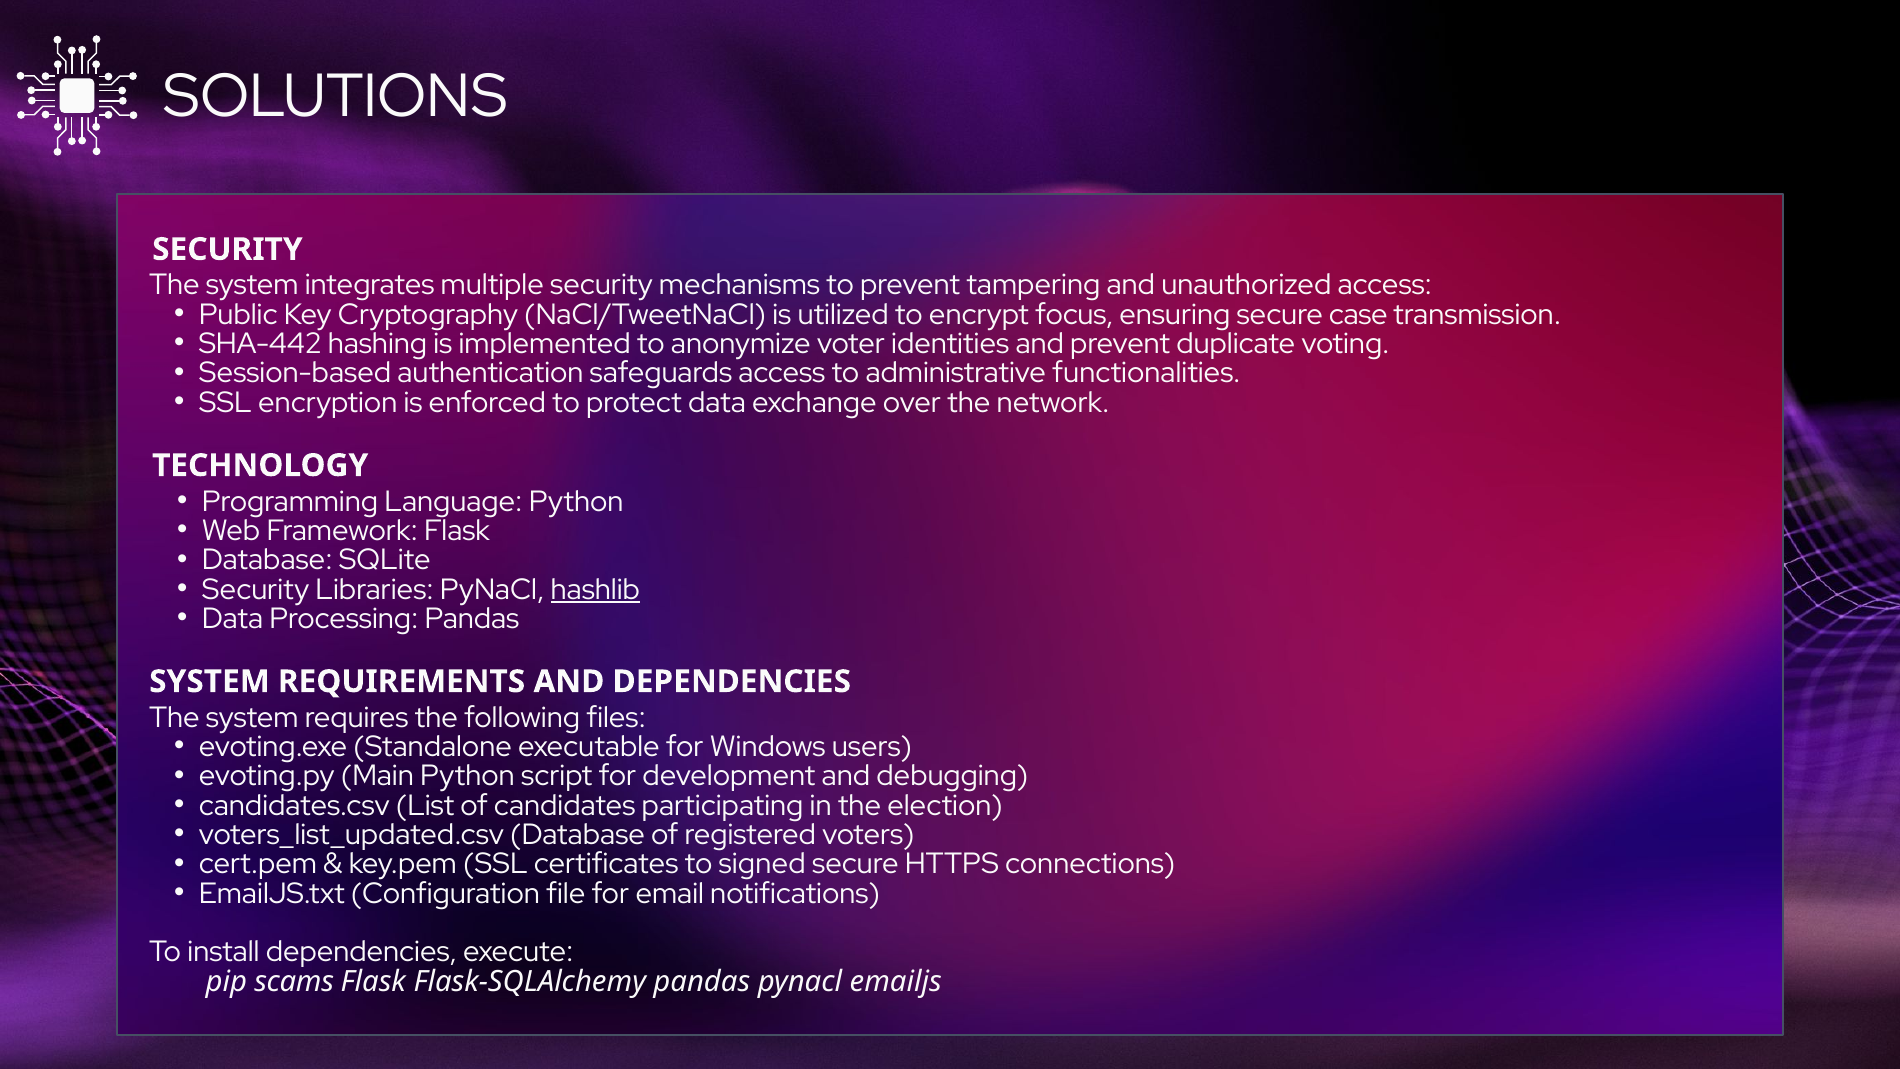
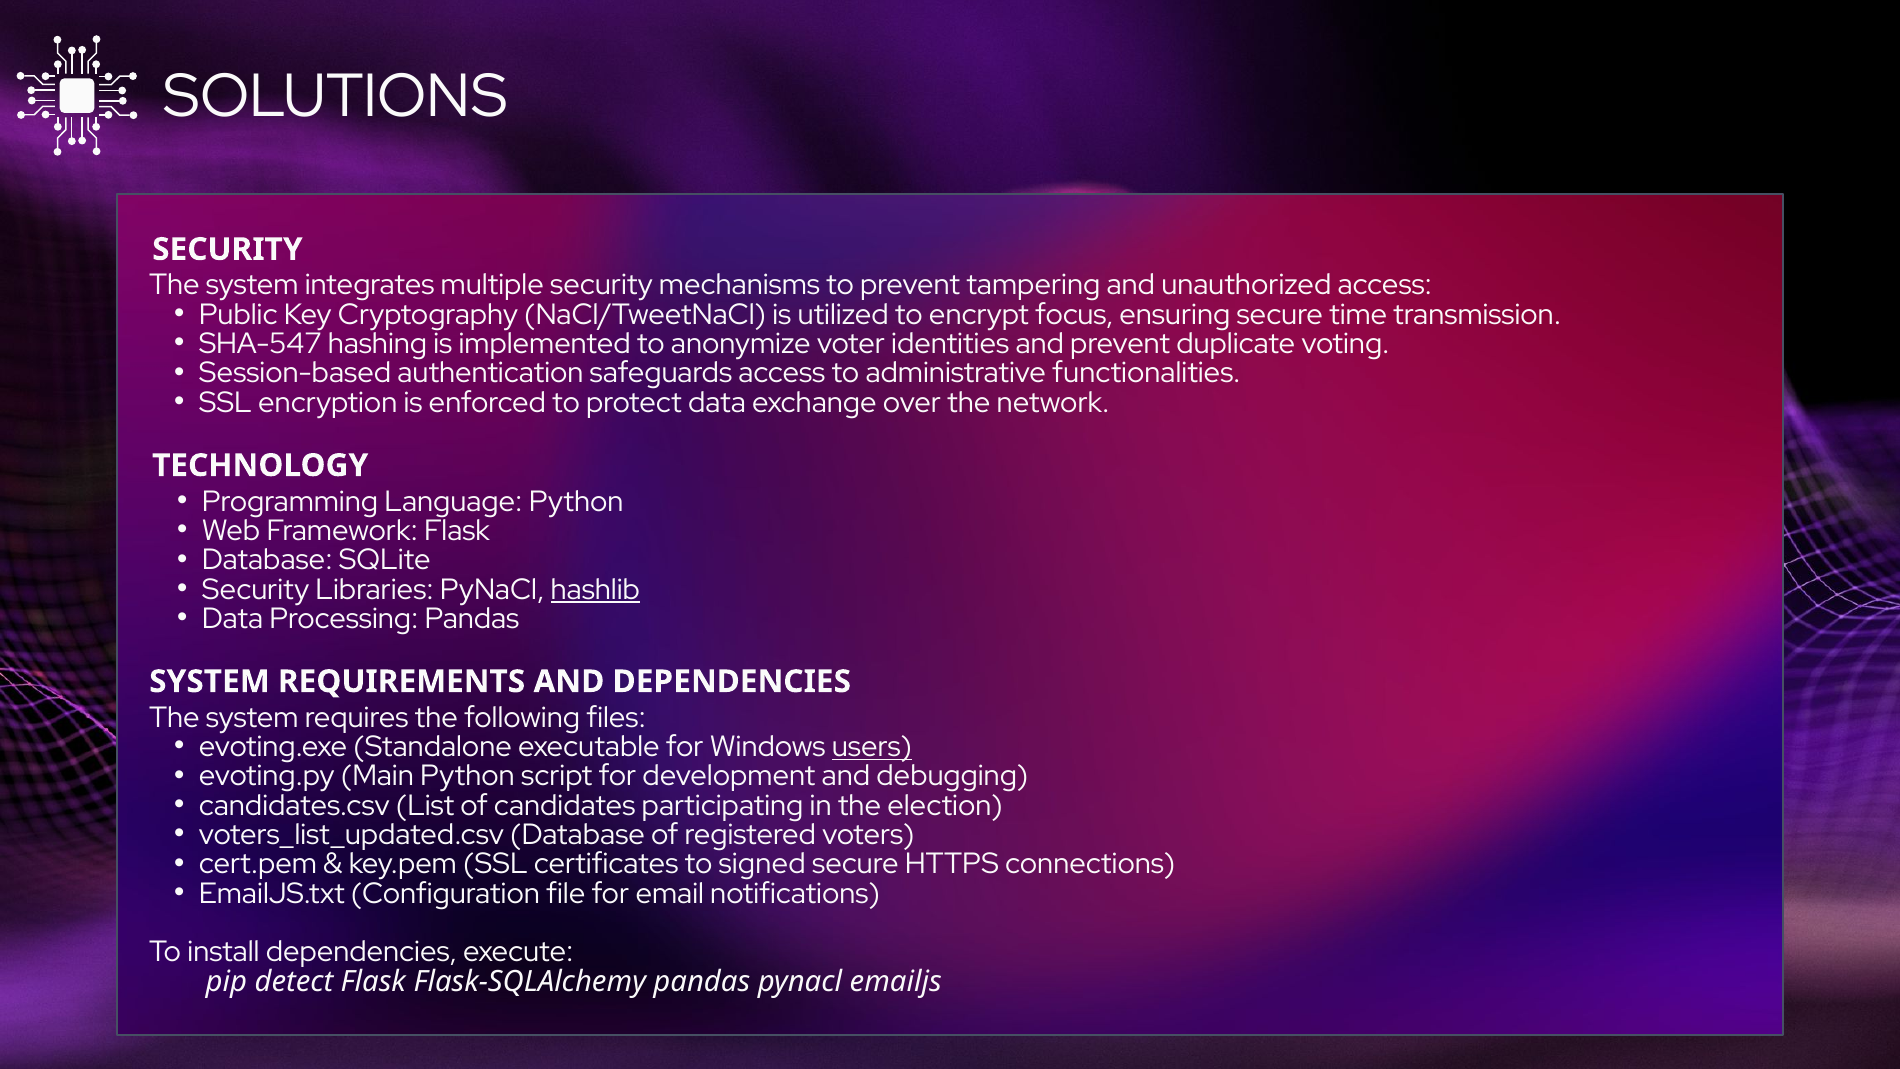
case: case -> time
SHA-442: SHA-442 -> SHA-547
users underline: none -> present
scams: scams -> detect
